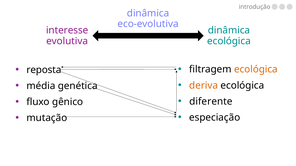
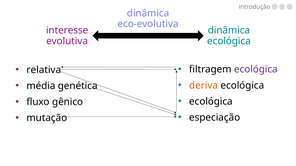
ecológica at (256, 70) colour: orange -> purple
reposta: reposta -> relativa
diferente at (211, 102): diferente -> ecológica
